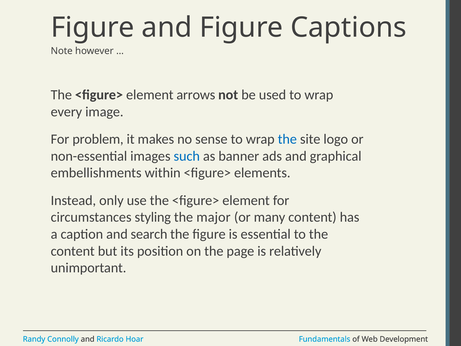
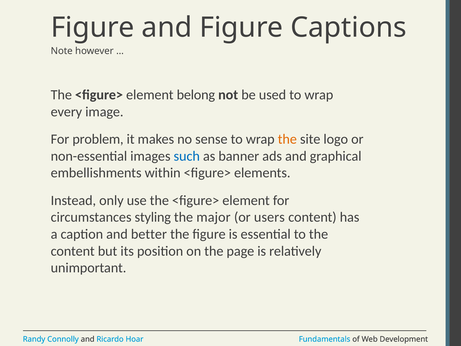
arrows: arrows -> belong
the at (287, 139) colour: blue -> orange
many: many -> users
search: search -> better
